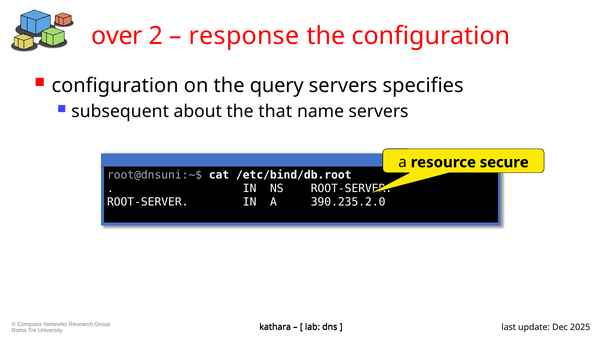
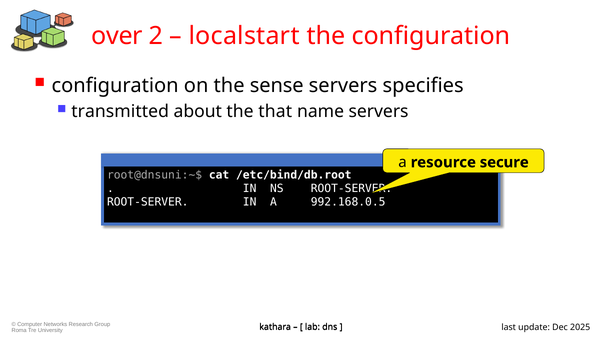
response: response -> localstart
query: query -> sense
subsequent: subsequent -> transmitted
390.235.2.0: 390.235.2.0 -> 992.168.0.5
